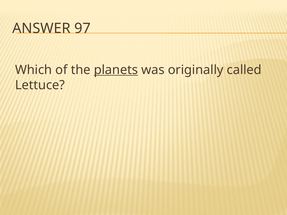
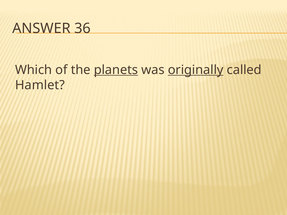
97: 97 -> 36
originally underline: none -> present
Lettuce: Lettuce -> Hamlet
